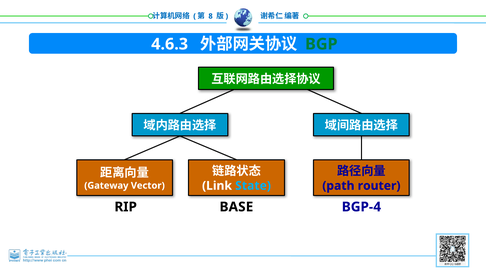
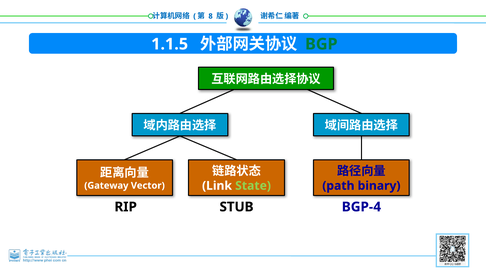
4.6.3: 4.6.3 -> 1.1.5
State colour: light blue -> light green
router: router -> binary
BASE: BASE -> STUB
